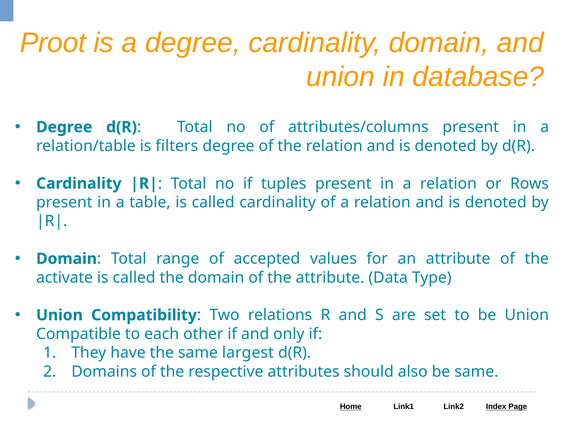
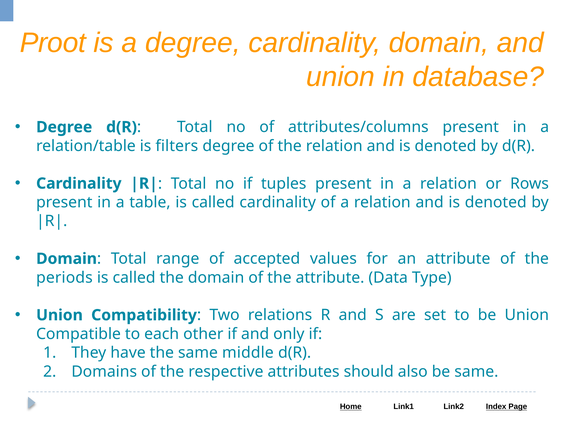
activate: activate -> periods
largest: largest -> middle
